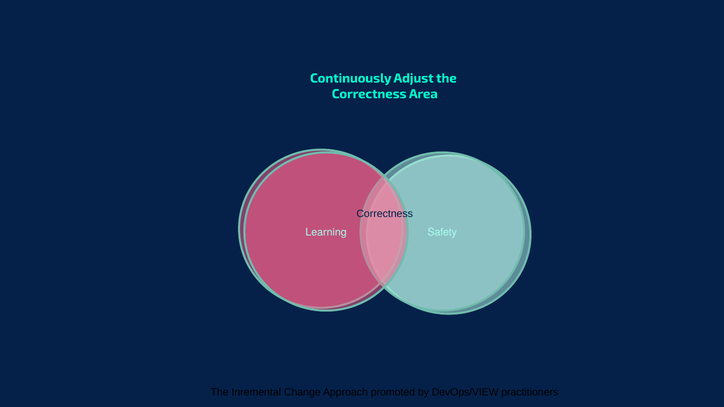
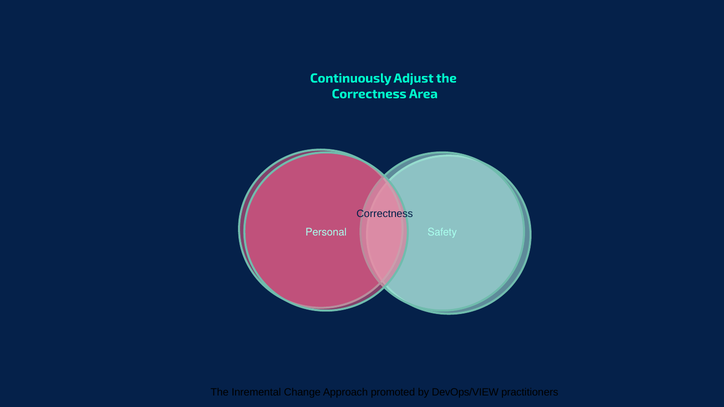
Learning: Learning -> Personal
